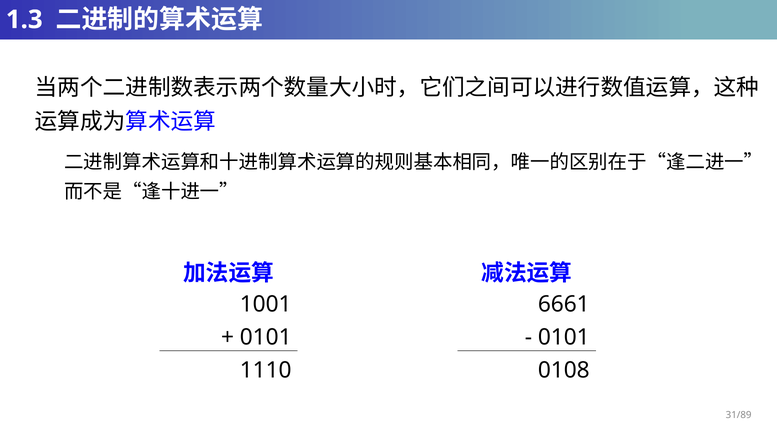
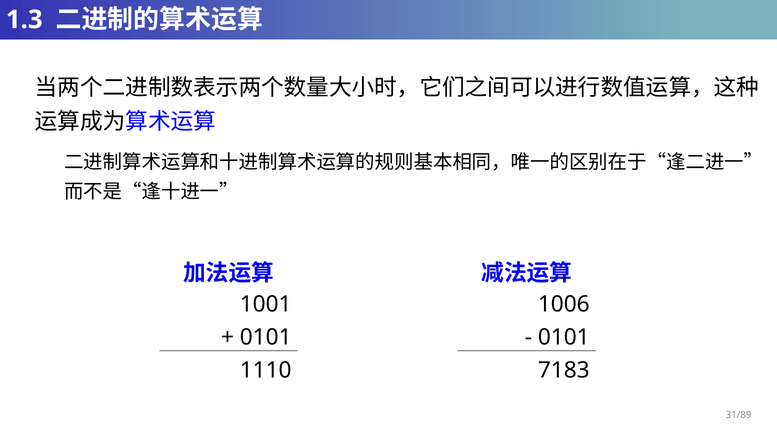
6661: 6661 -> 1006
0108: 0108 -> 7183
